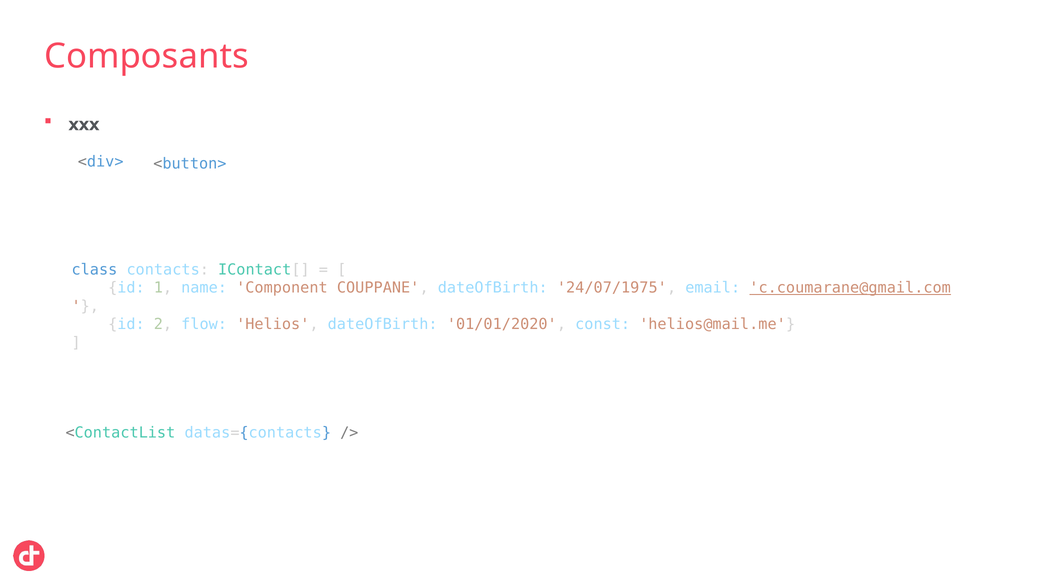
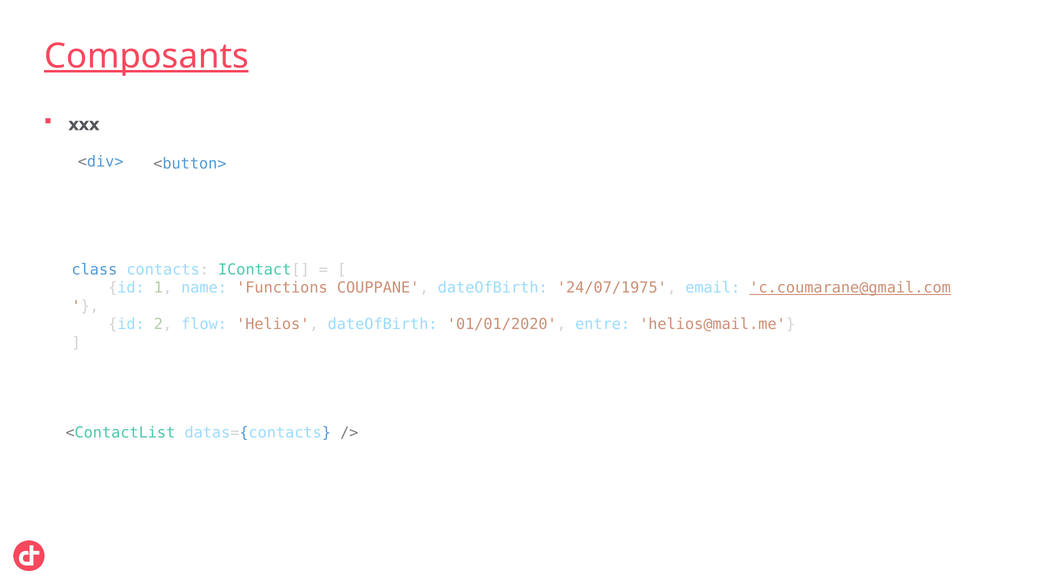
Composants underline: none -> present
Component: Component -> Functions
const: const -> entre
